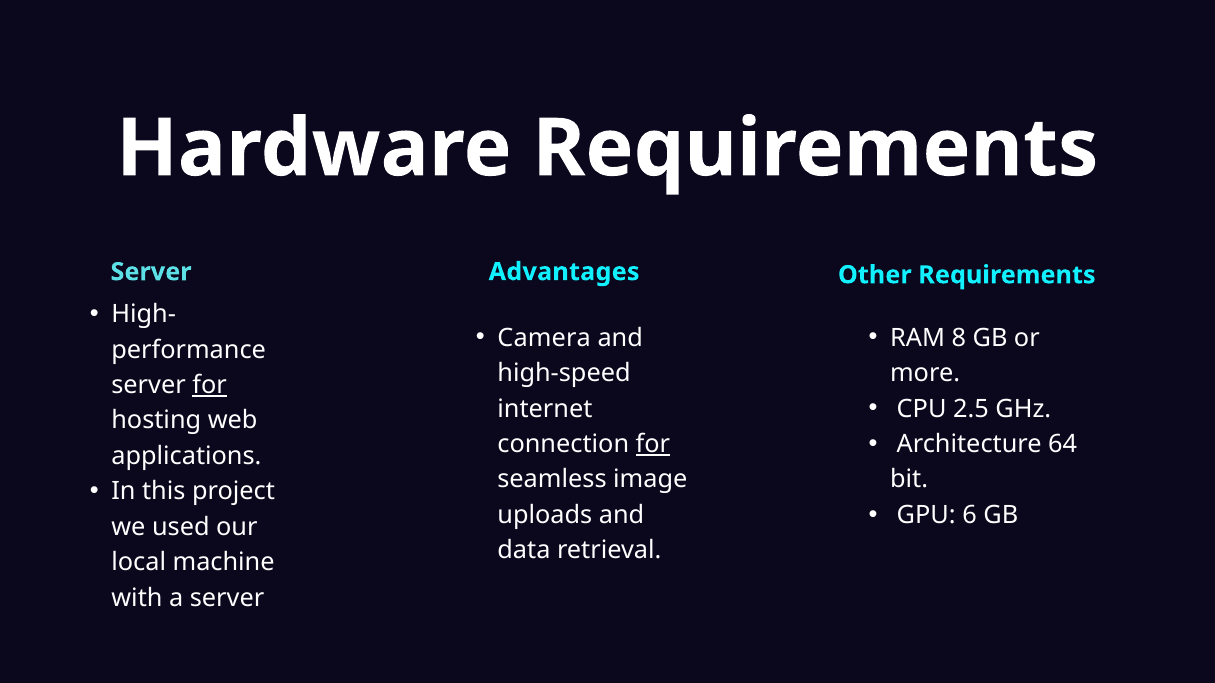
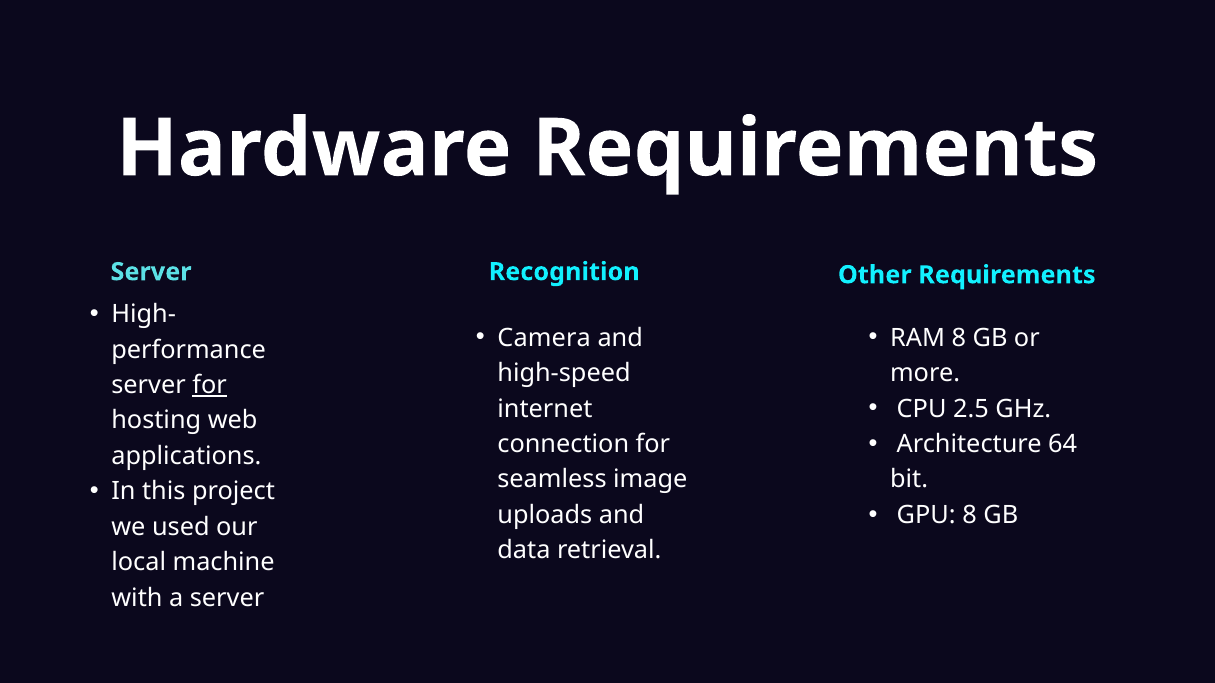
Advantages: Advantages -> Recognition
for at (653, 445) underline: present -> none
GPU 6: 6 -> 8
